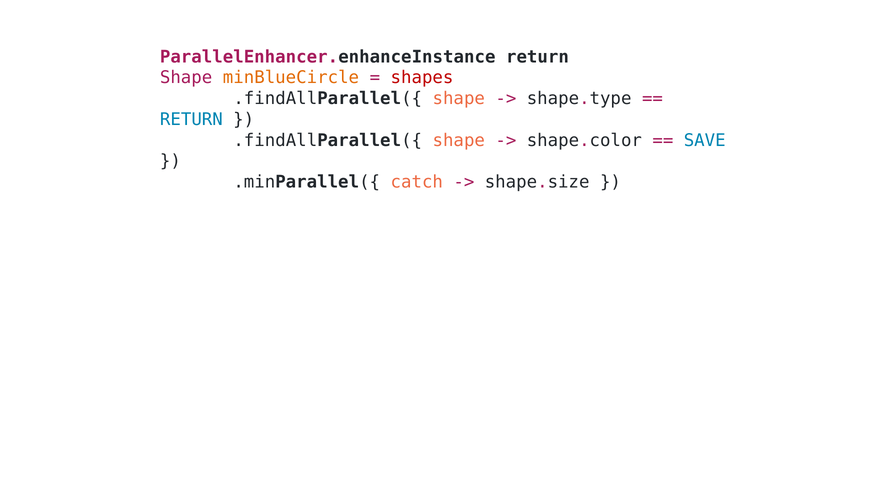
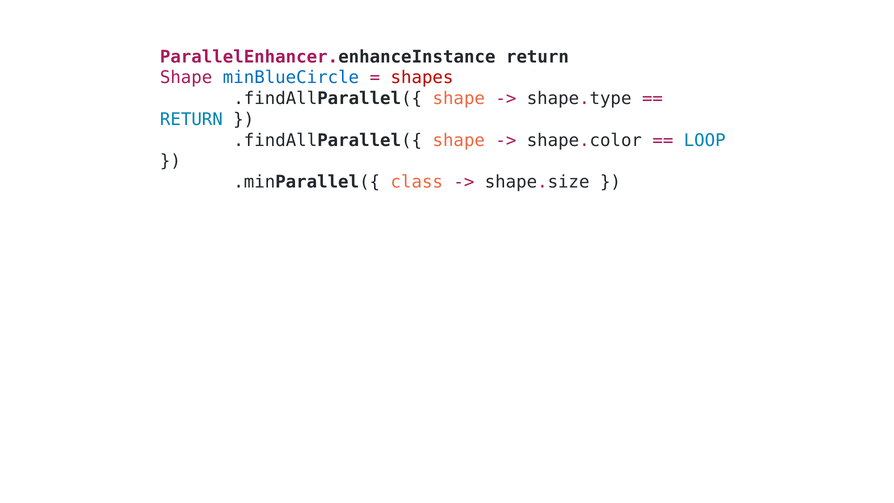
minBlueCircle colour: orange -> blue
SAVE: SAVE -> LOOP
catch: catch -> class
